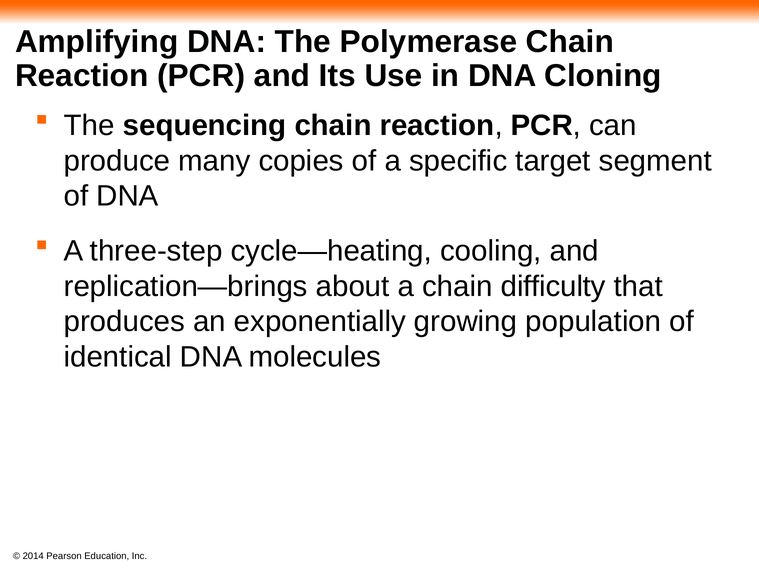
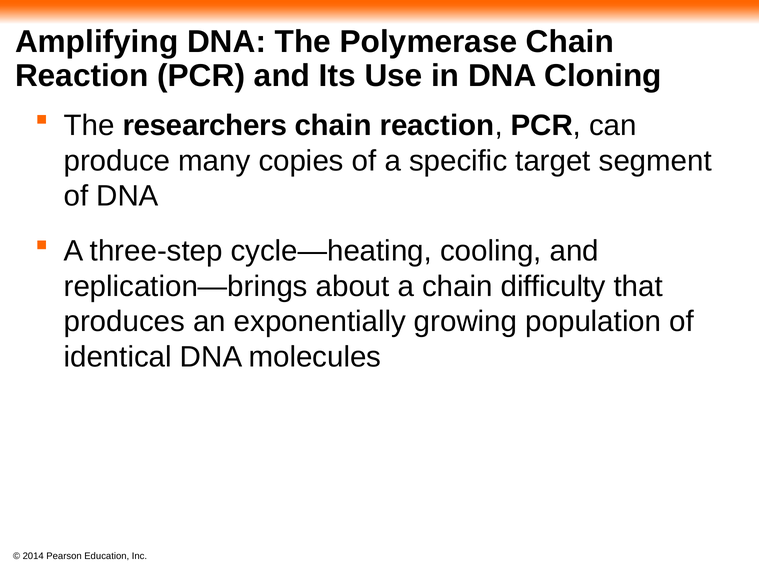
sequencing: sequencing -> researchers
